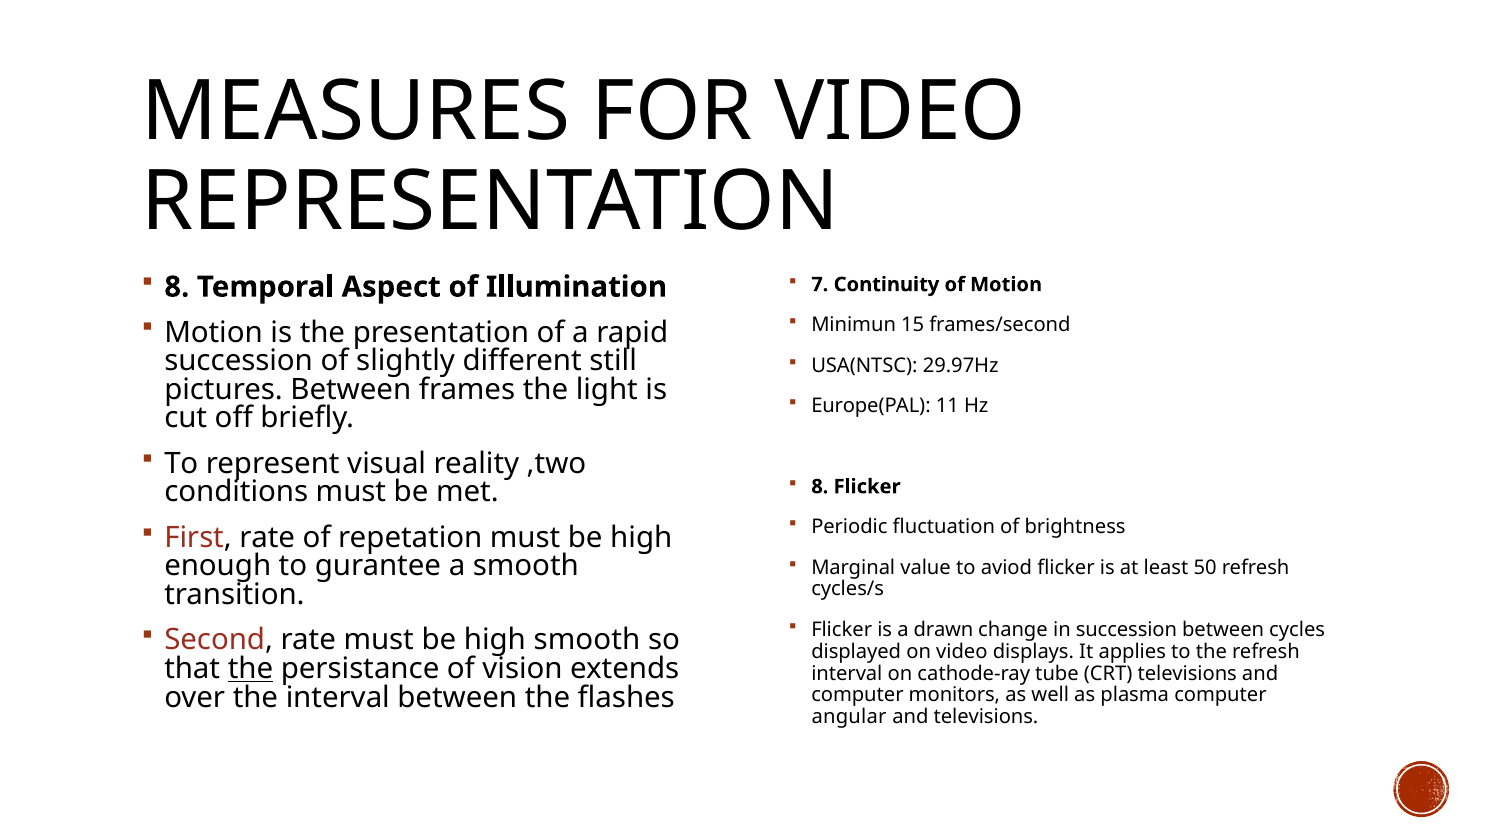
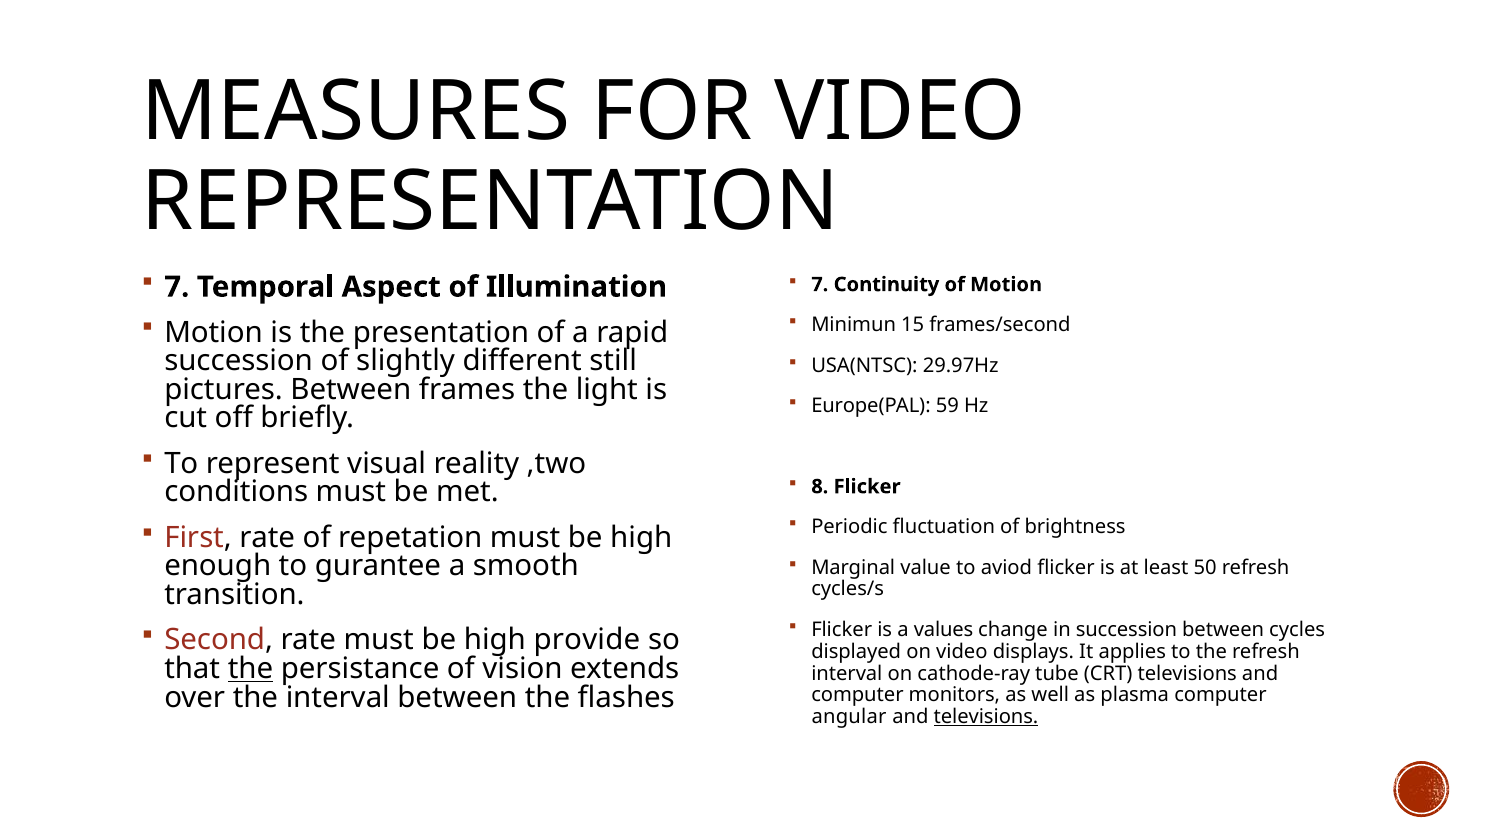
8 at (177, 287): 8 -> 7
11: 11 -> 59
drawn: drawn -> values
high smooth: smooth -> provide
televisions at (986, 717) underline: none -> present
